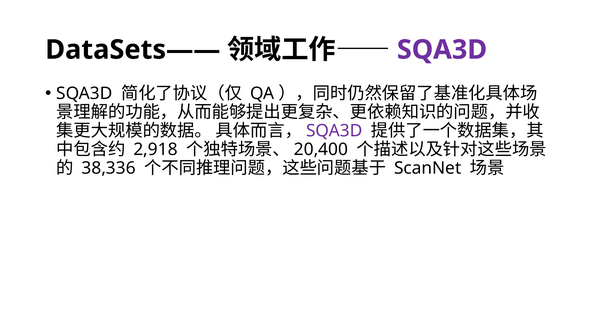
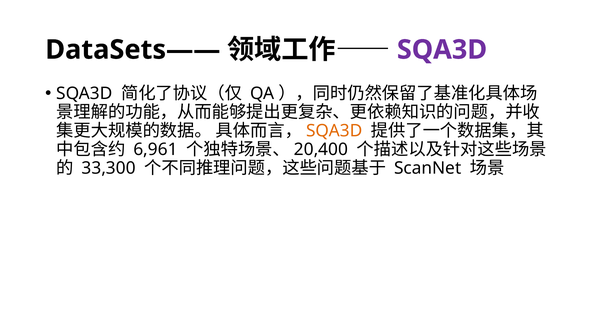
SQA3D at (334, 131) colour: purple -> orange
2,918: 2,918 -> 6,961
38,336: 38,336 -> 33,300
